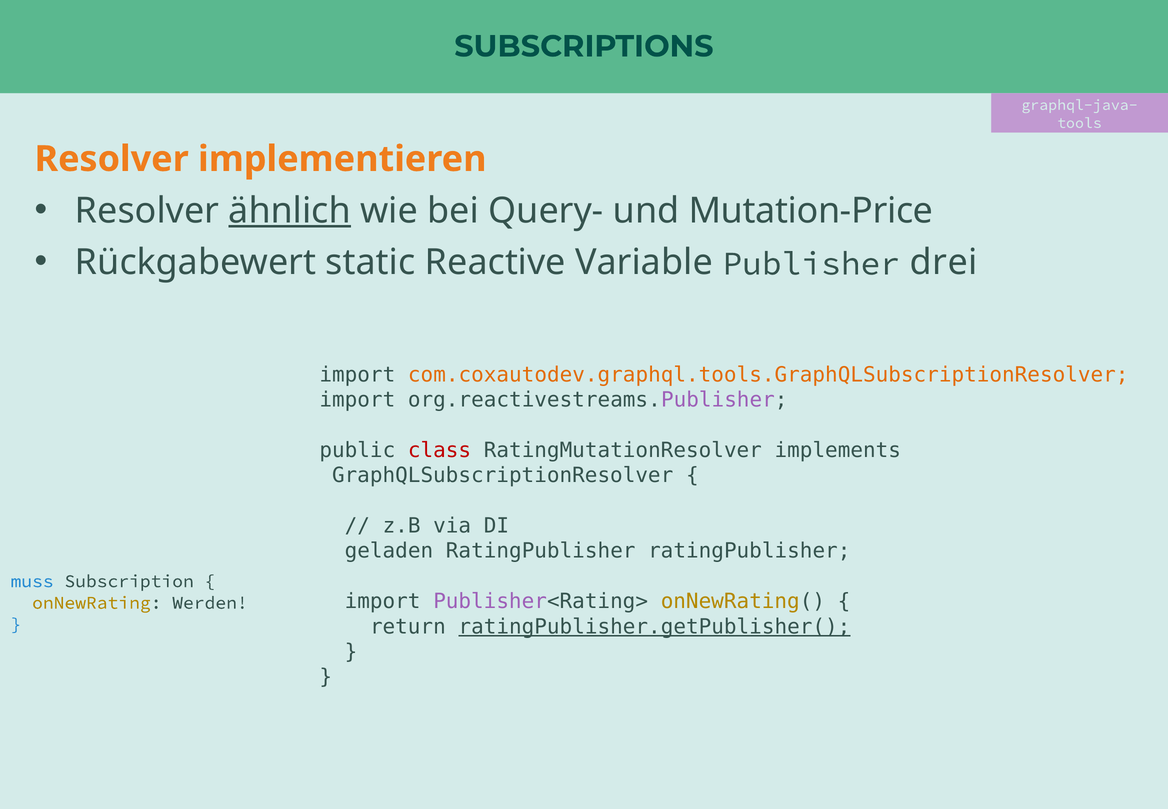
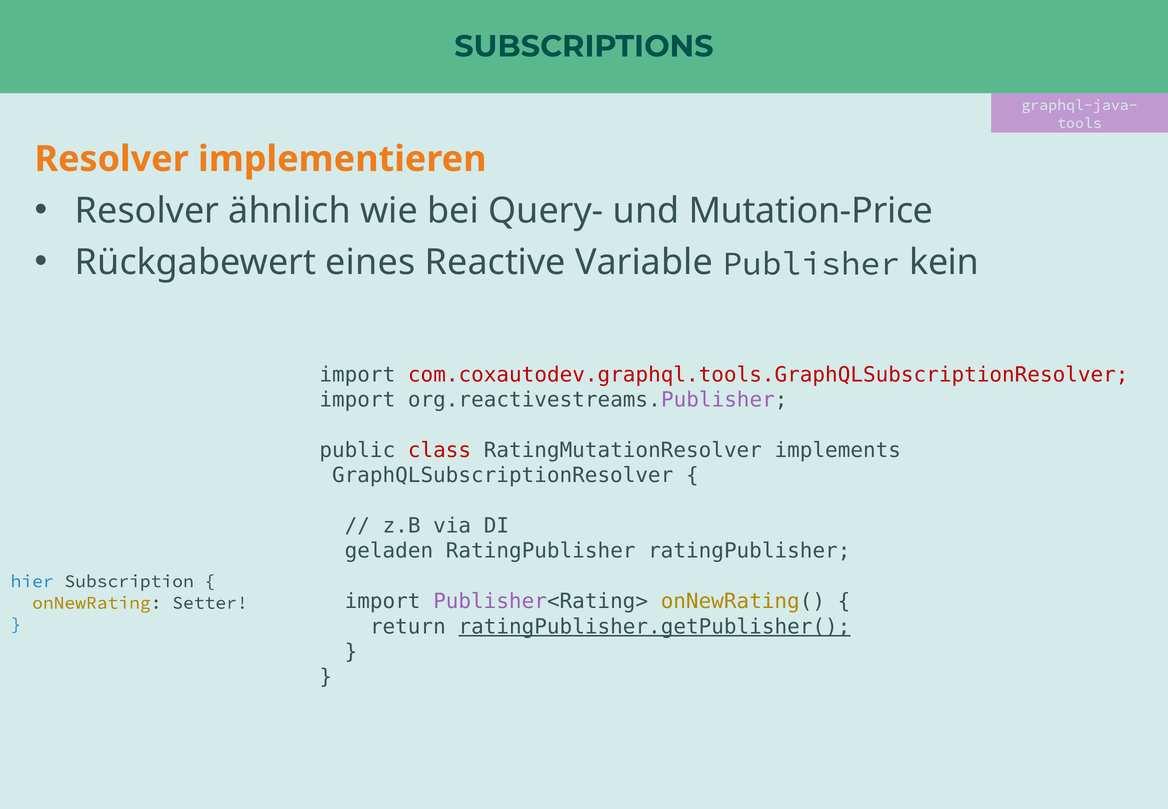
ähnlich underline: present -> none
static: static -> eines
drei: drei -> kein
com.coxautodev.graphql.tools.GraphQLSubscriptionResolver colour: orange -> red
muss: muss -> hier
Werden: Werden -> Setter
